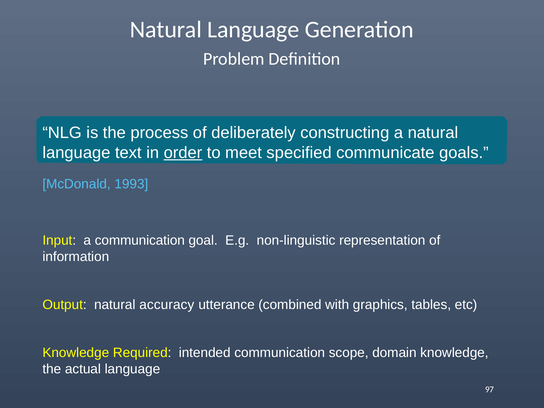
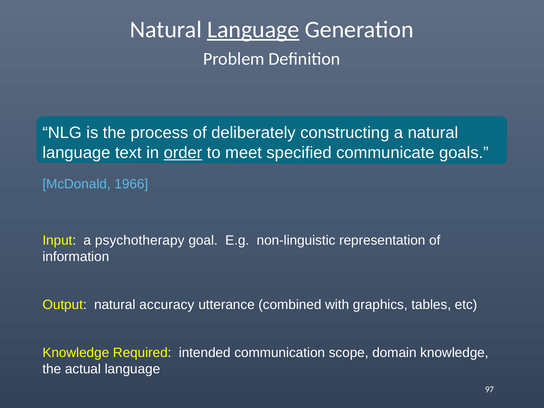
Language at (253, 30) underline: none -> present
1993: 1993 -> 1966
a communication: communication -> psychotherapy
